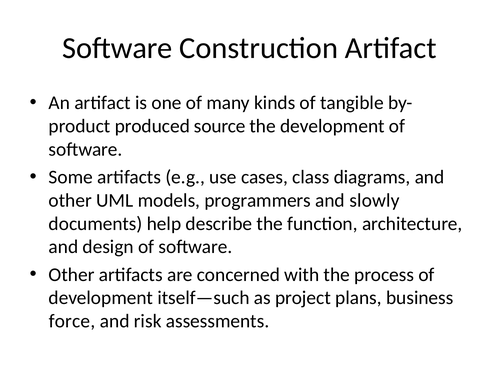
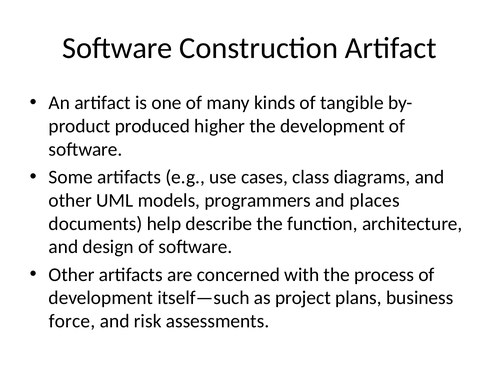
source: source -> higher
slowly: slowly -> places
